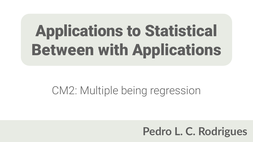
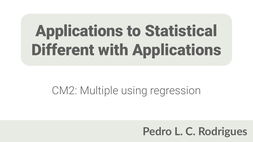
Between: Between -> Different
being: being -> using
